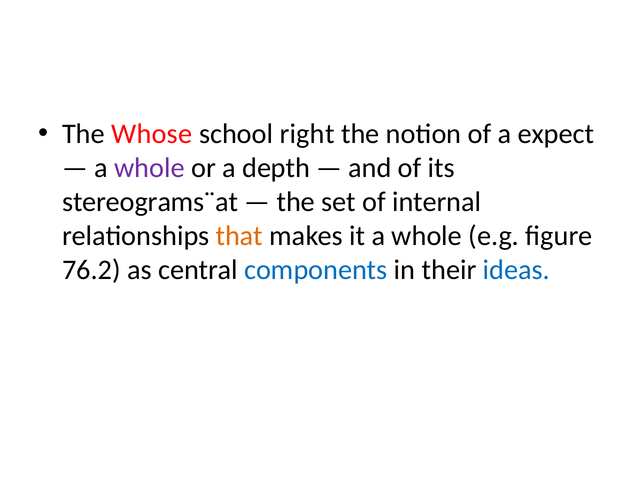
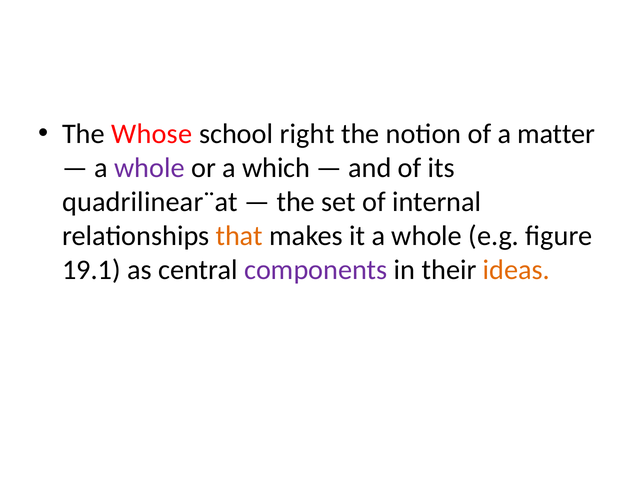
expect: expect -> matter
depth: depth -> which
stereograms¨at: stereograms¨at -> quadrilinear¨at
76.2: 76.2 -> 19.1
components colour: blue -> purple
ideas colour: blue -> orange
